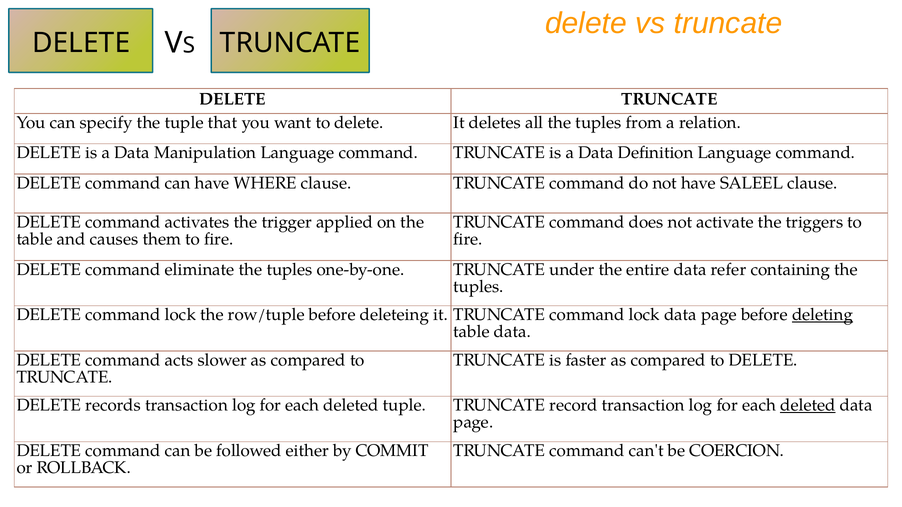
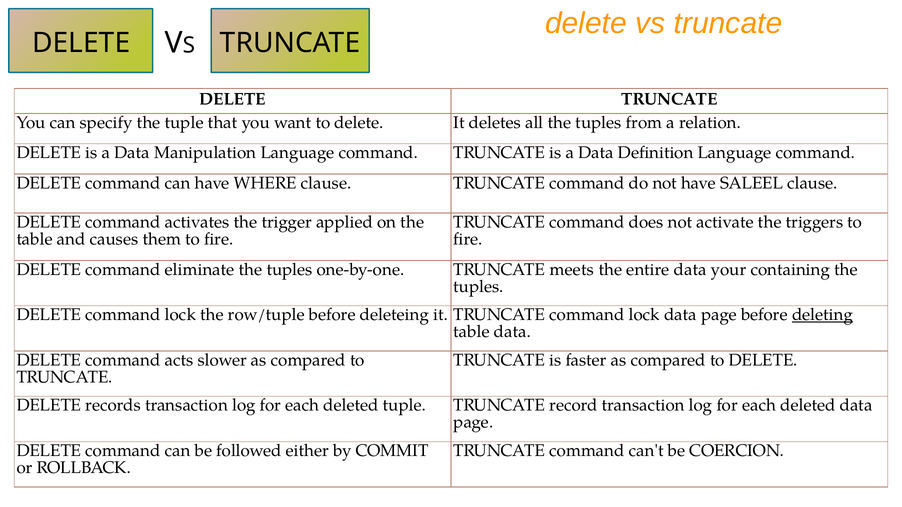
under: under -> meets
refer: refer -> your
deleted at (808, 406) underline: present -> none
